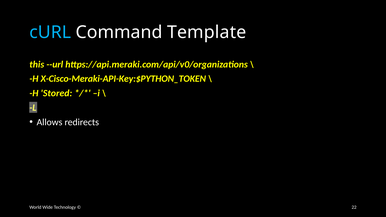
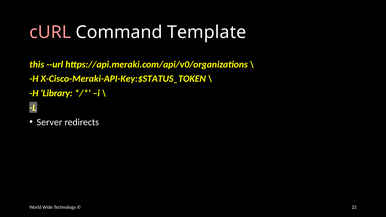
cURL colour: light blue -> pink
X-Cisco-Meraki-API-Key:$PYTHON_TOKEN: X-Cisco-Meraki-API-Key:$PYTHON_TOKEN -> X-Cisco-Meraki-API-Key:$STATUS_TOKEN
Stored: Stored -> Library
Allows: Allows -> Server
